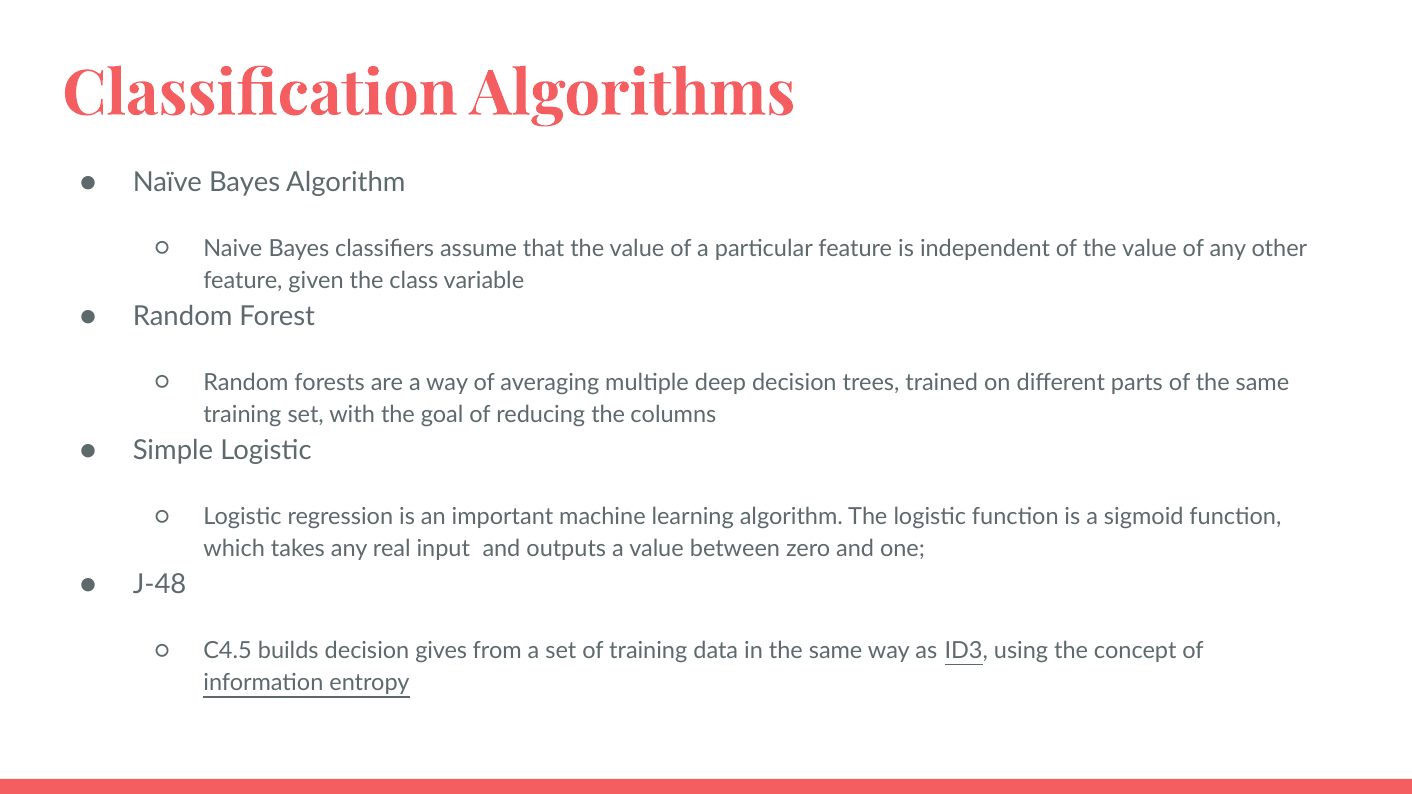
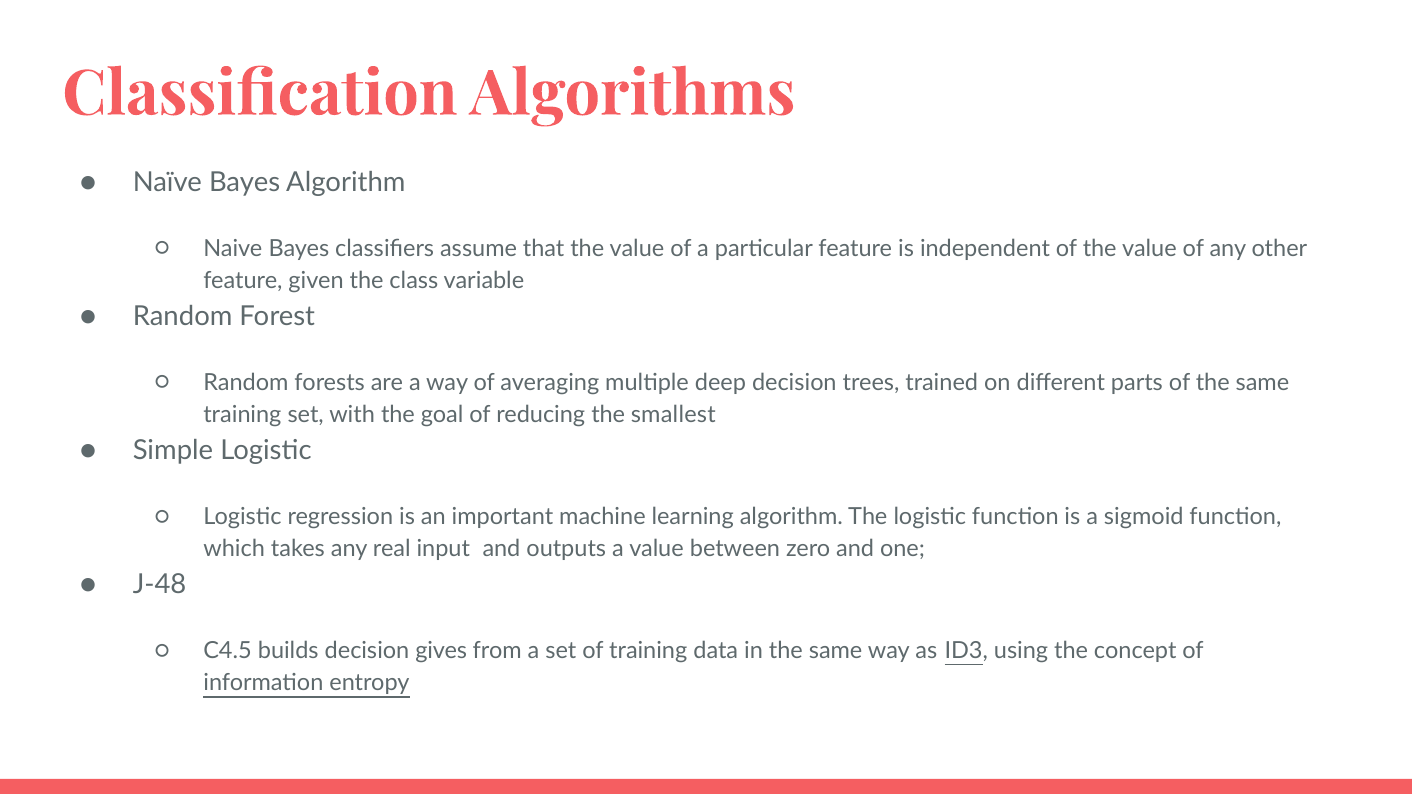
columns: columns -> smallest
